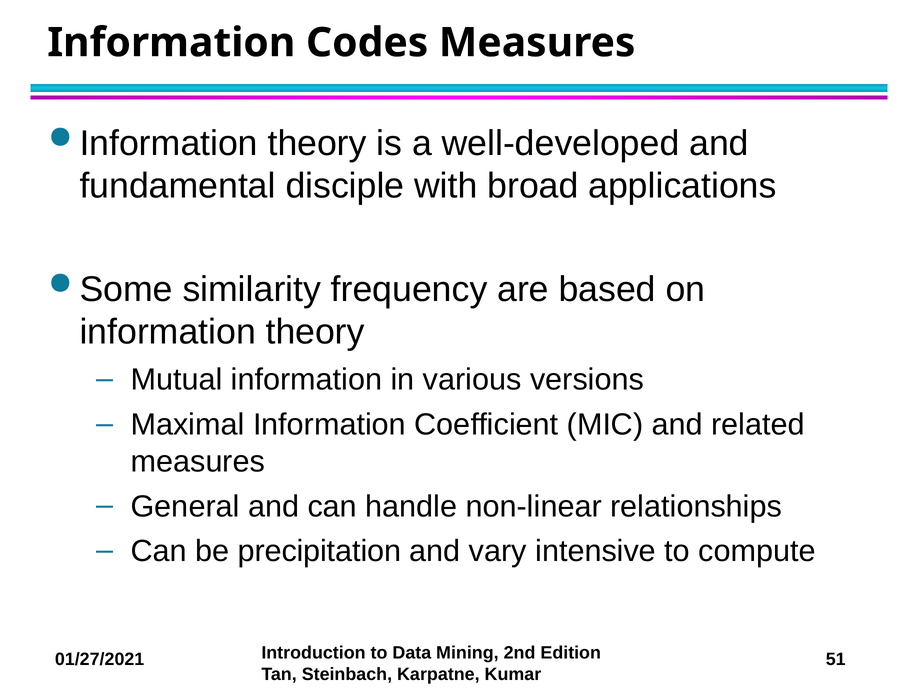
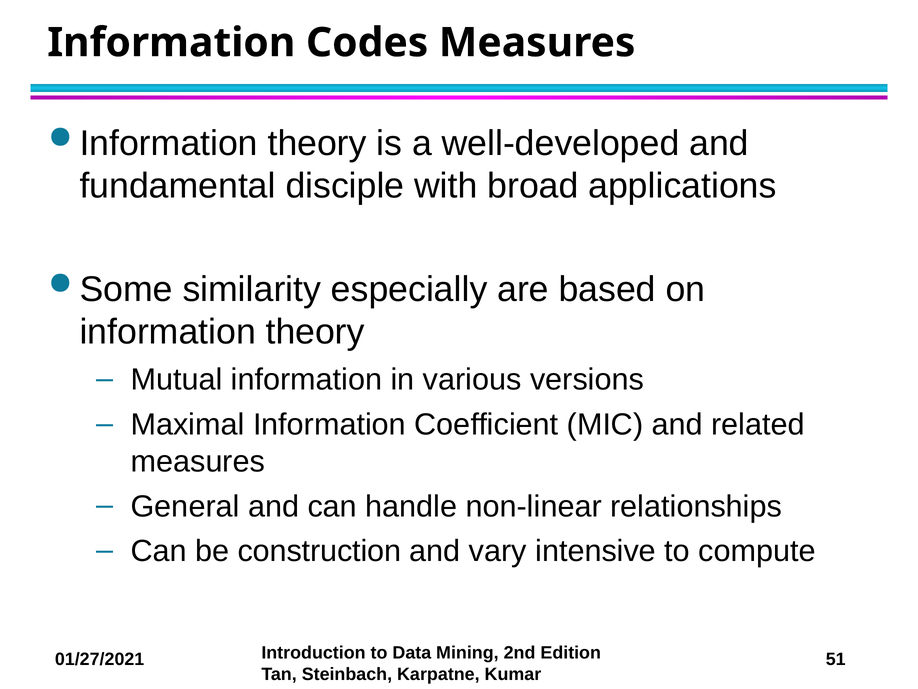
frequency: frequency -> especially
precipitation: precipitation -> construction
